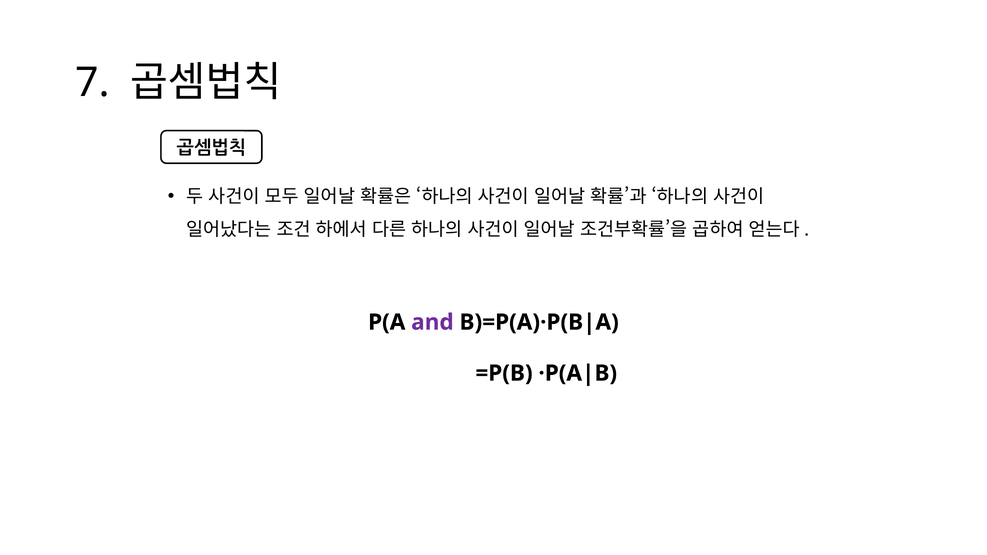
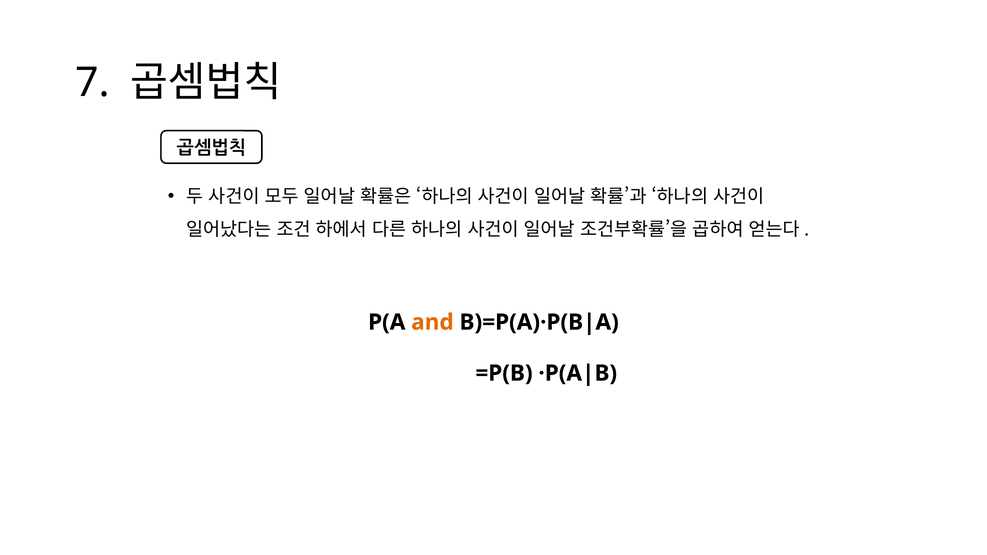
and colour: purple -> orange
